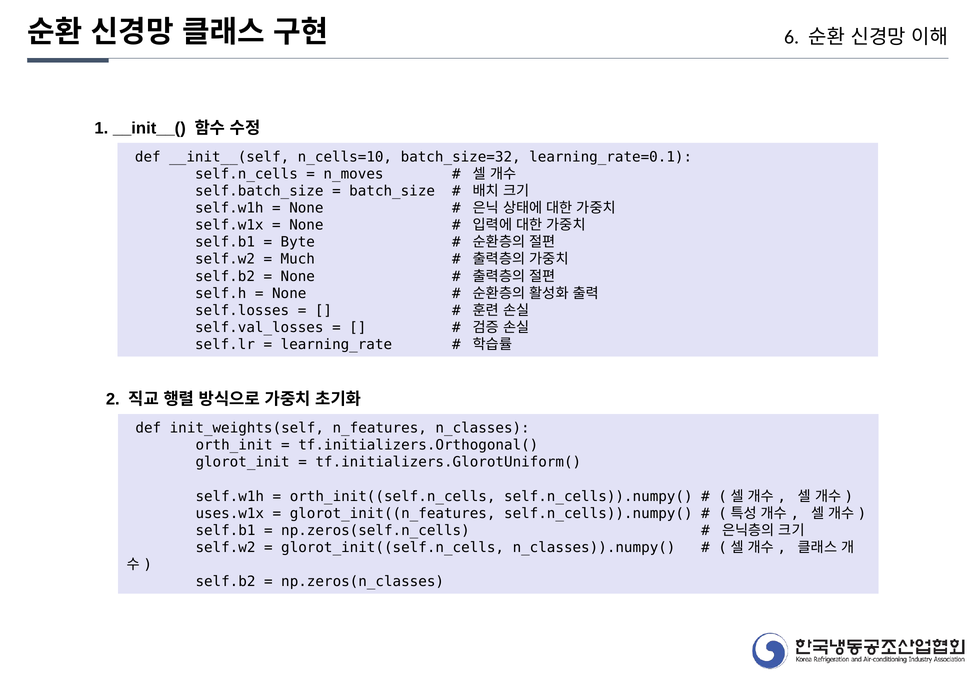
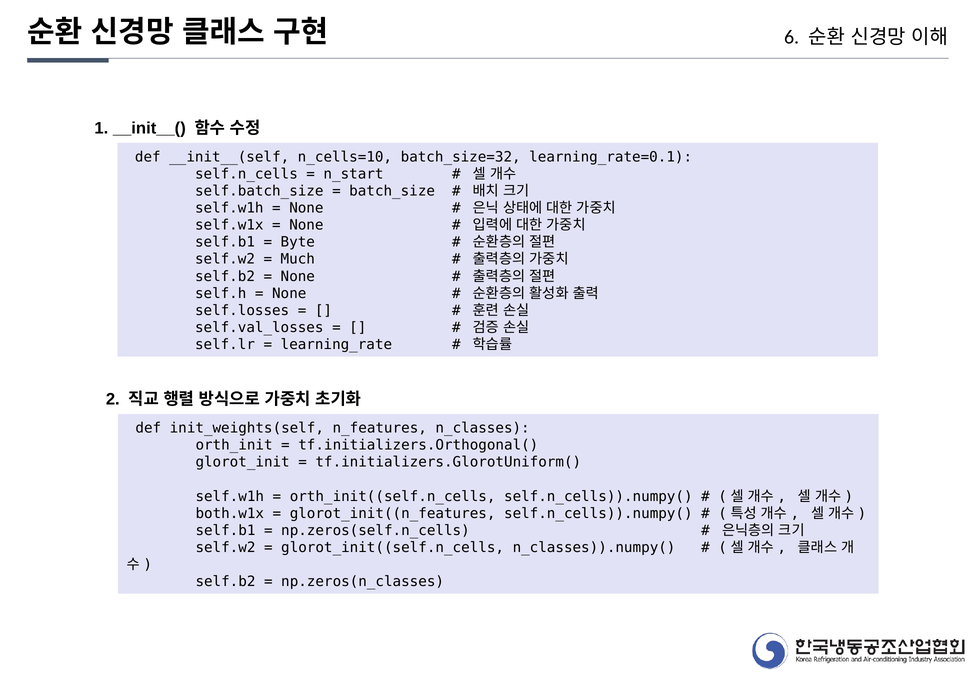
n_moves: n_moves -> n_start
uses.w1x: uses.w1x -> both.w1x
